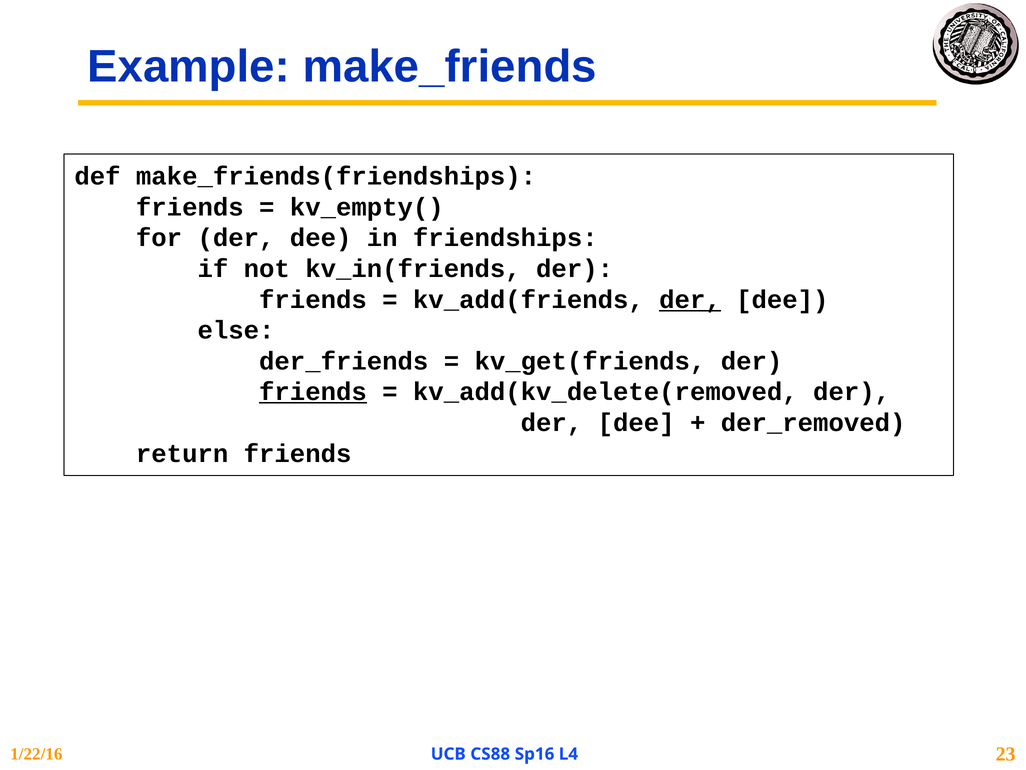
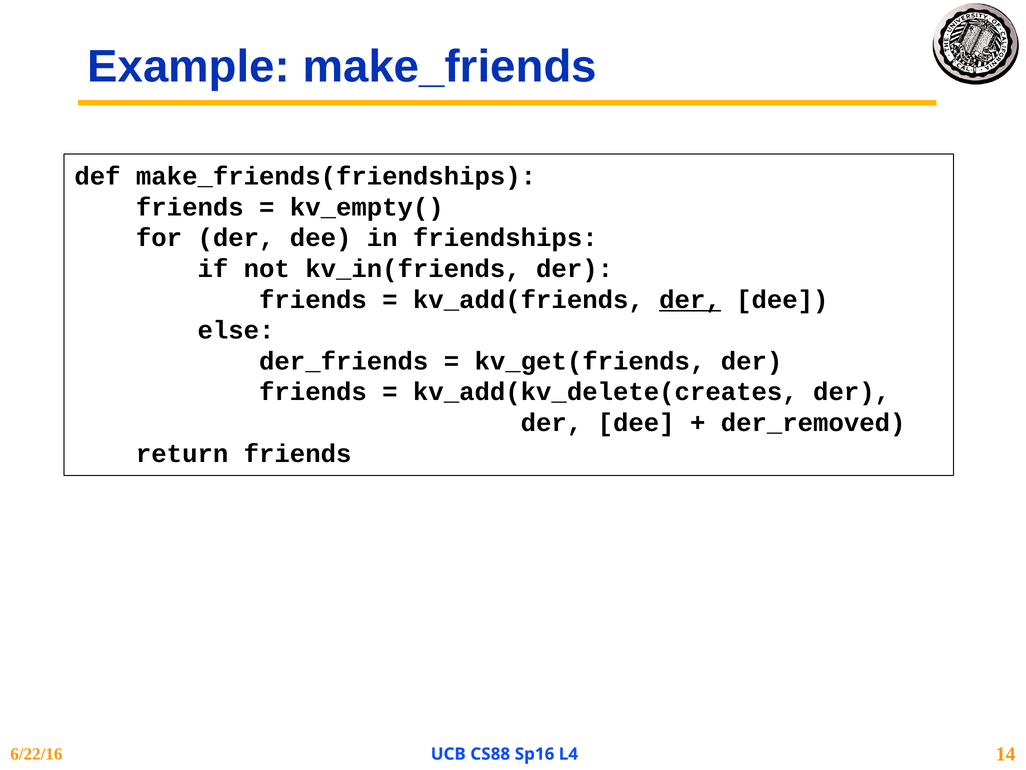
friends at (313, 392) underline: present -> none
kv_add(kv_delete(removed: kv_add(kv_delete(removed -> kv_add(kv_delete(creates
1/22/16: 1/22/16 -> 6/22/16
23: 23 -> 14
